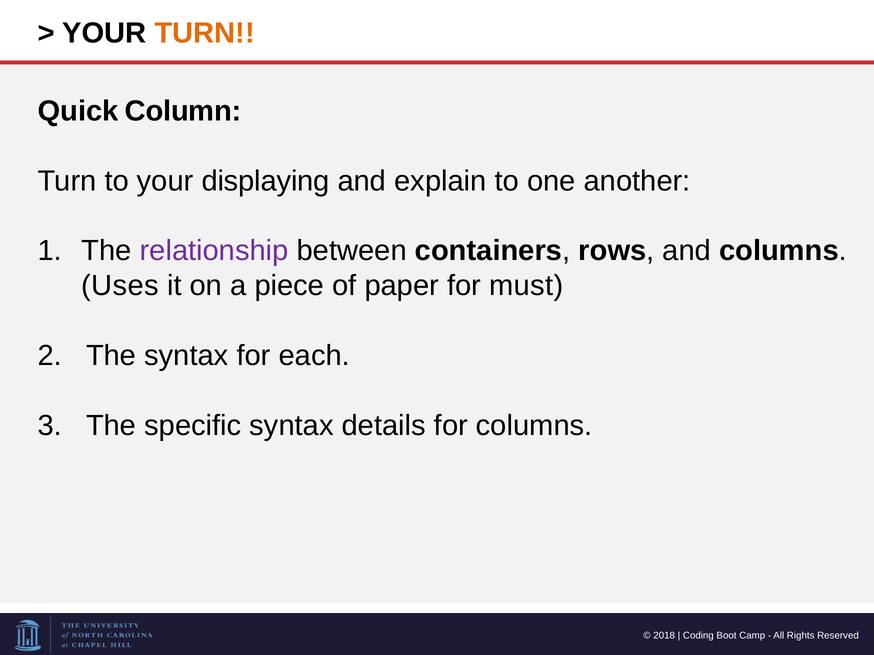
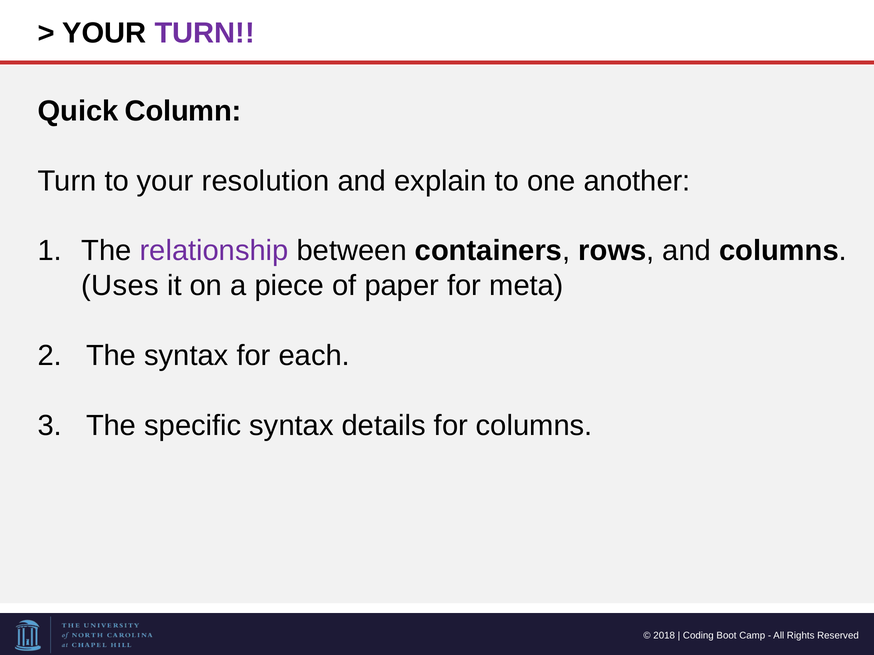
TURN at (205, 33) colour: orange -> purple
displaying: displaying -> resolution
must: must -> meta
